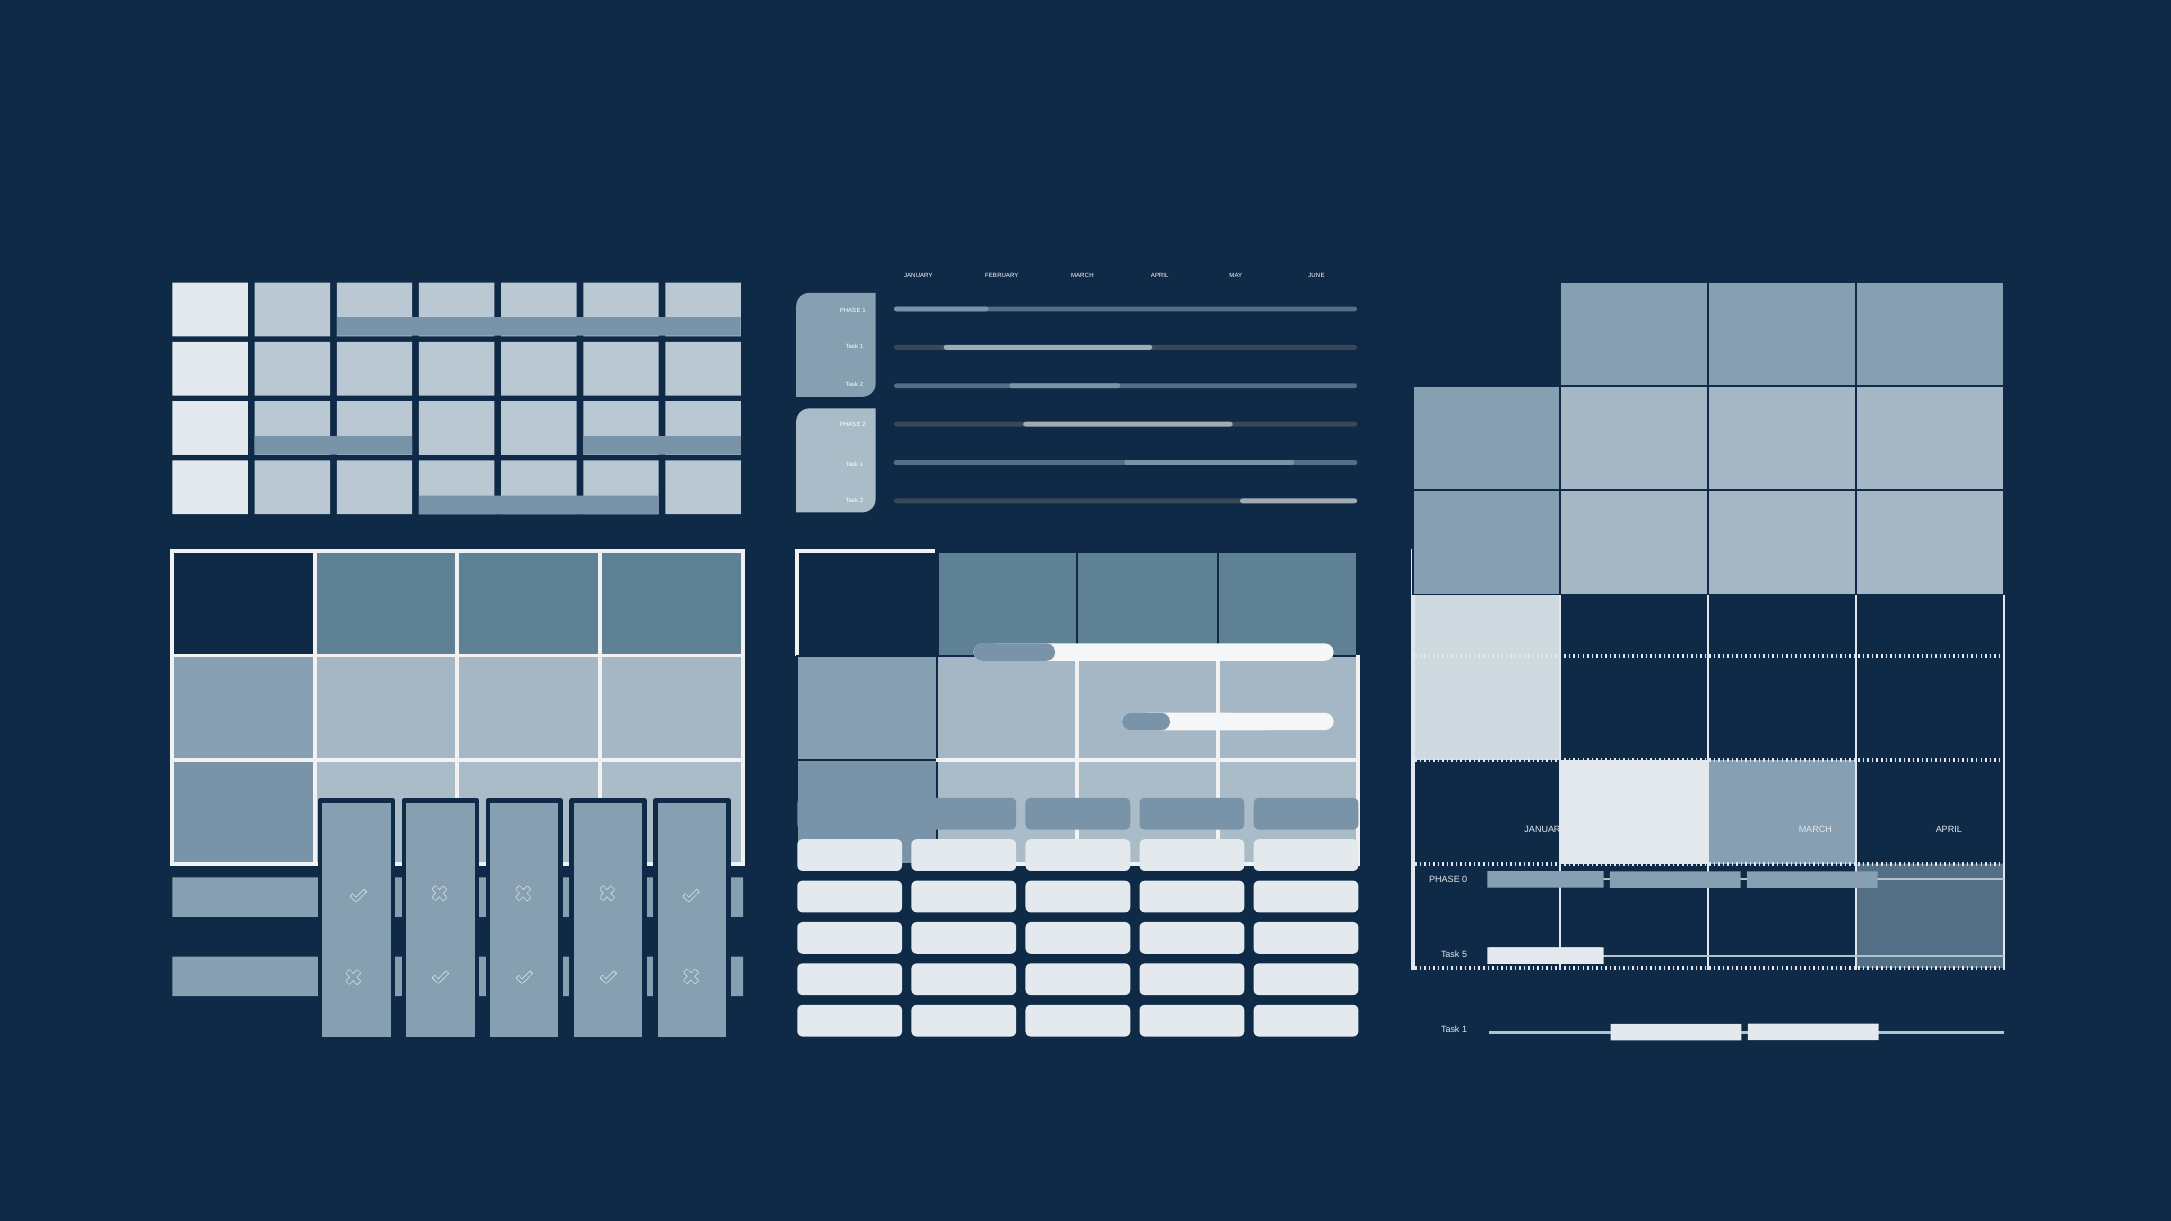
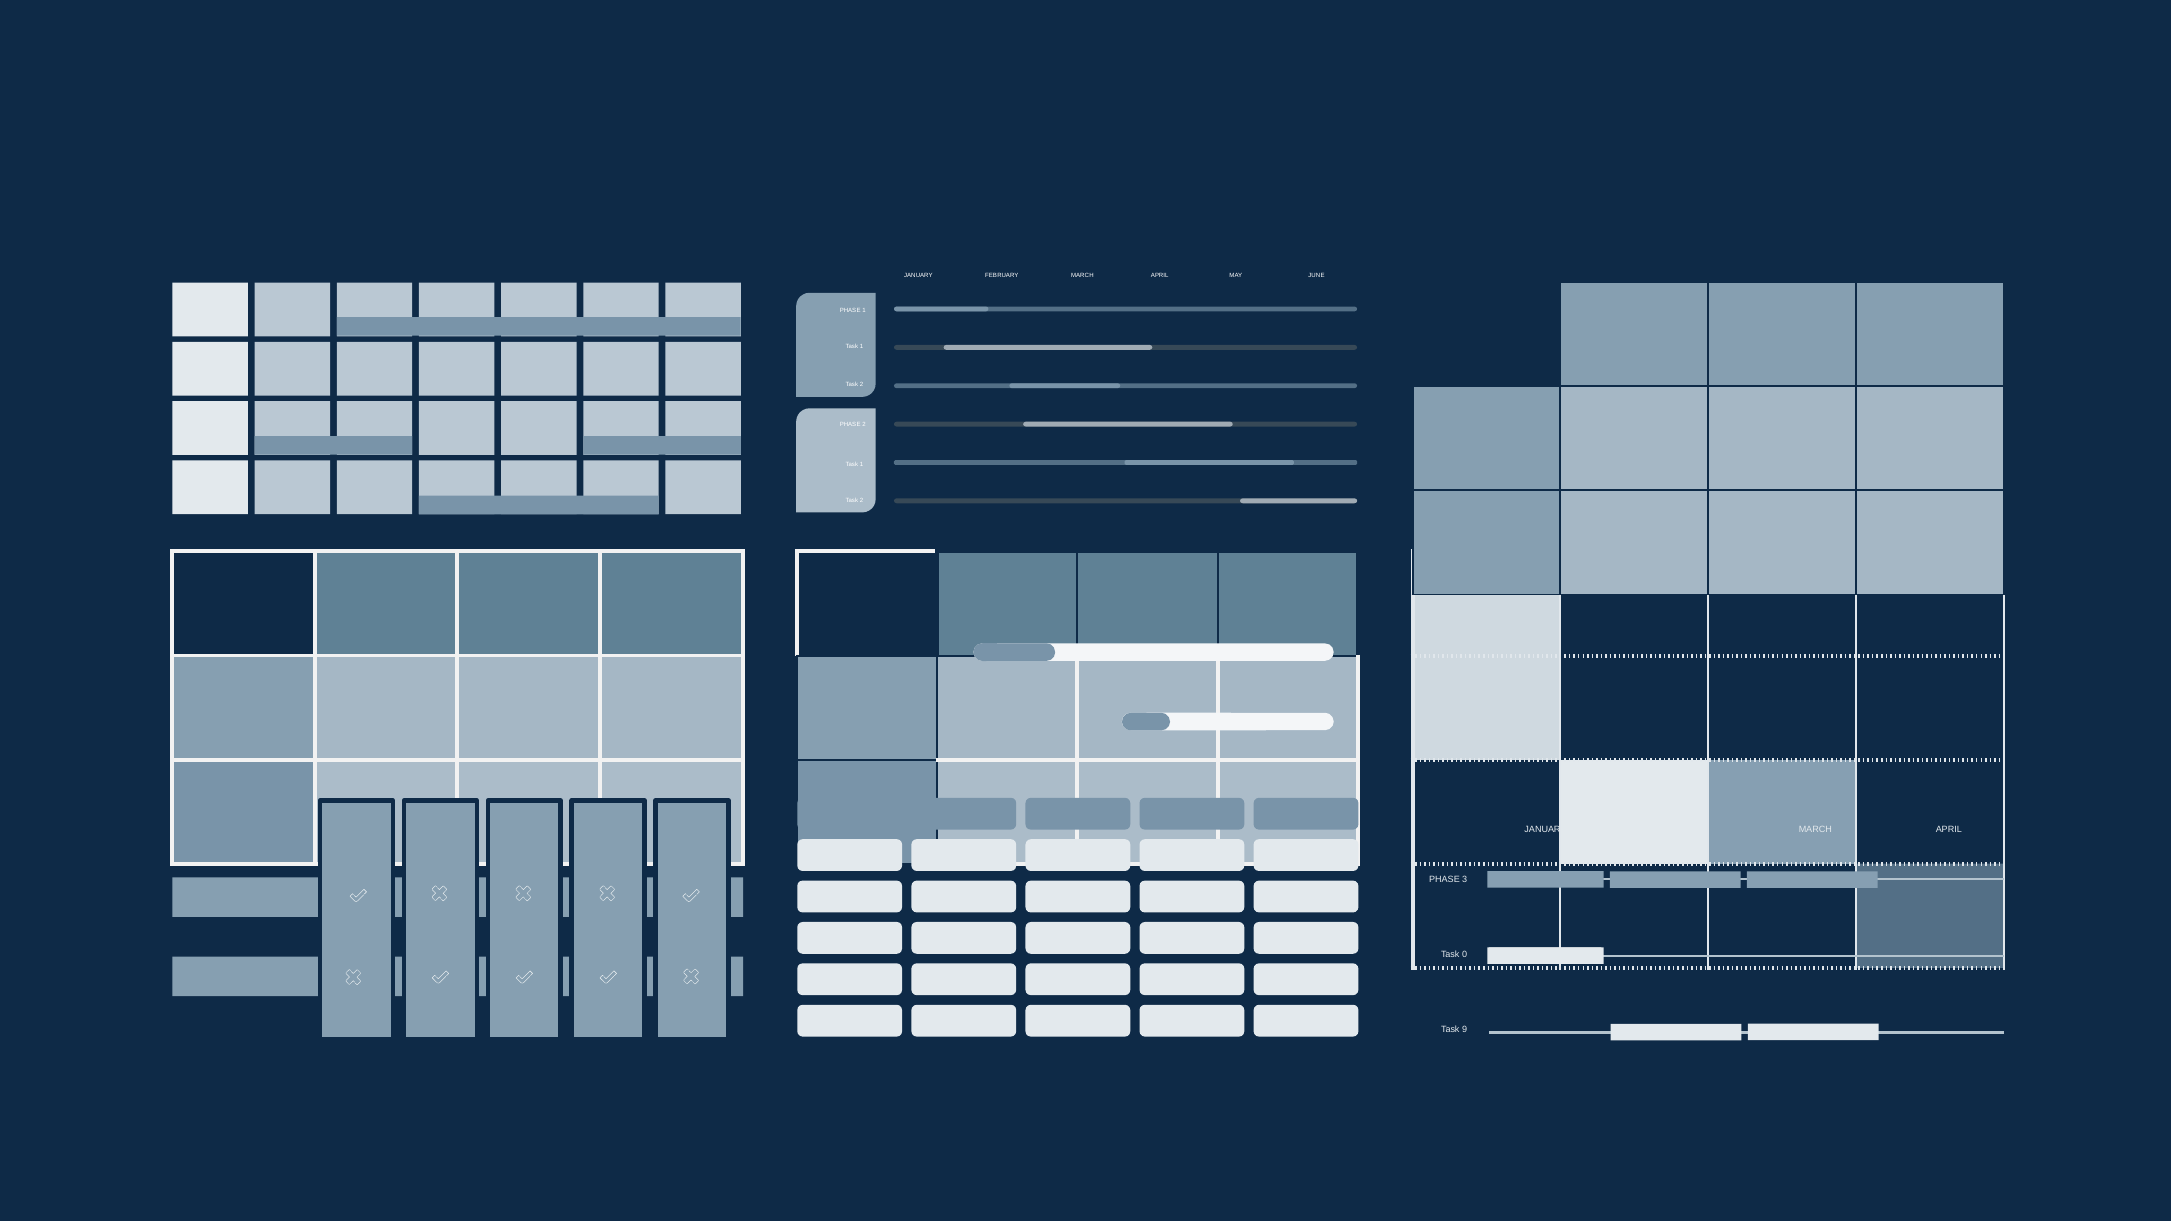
0: 0 -> 3
5: 5 -> 0
1 at (1465, 1030): 1 -> 9
